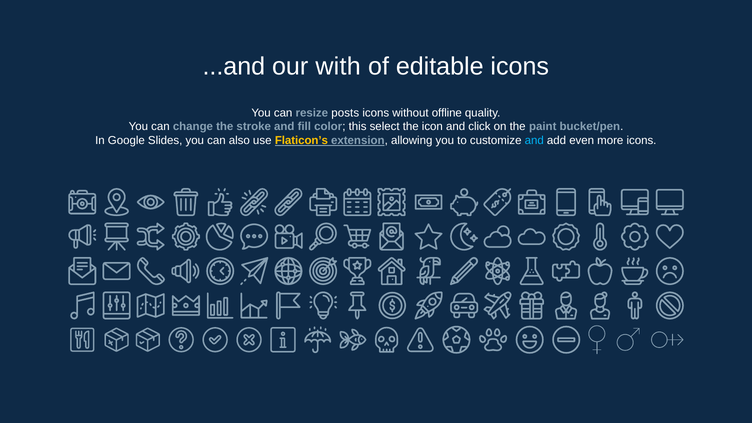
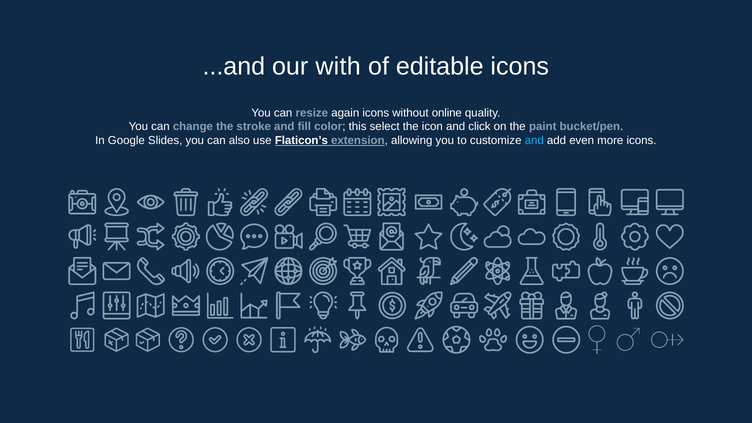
posts: posts -> again
offline: offline -> online
Flaticon’s colour: yellow -> white
